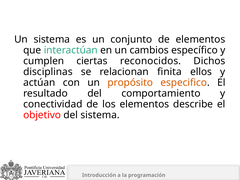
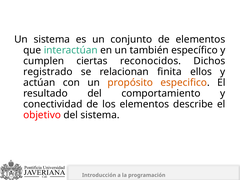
cambios: cambios -> también
disciplinas: disciplinas -> registrado
